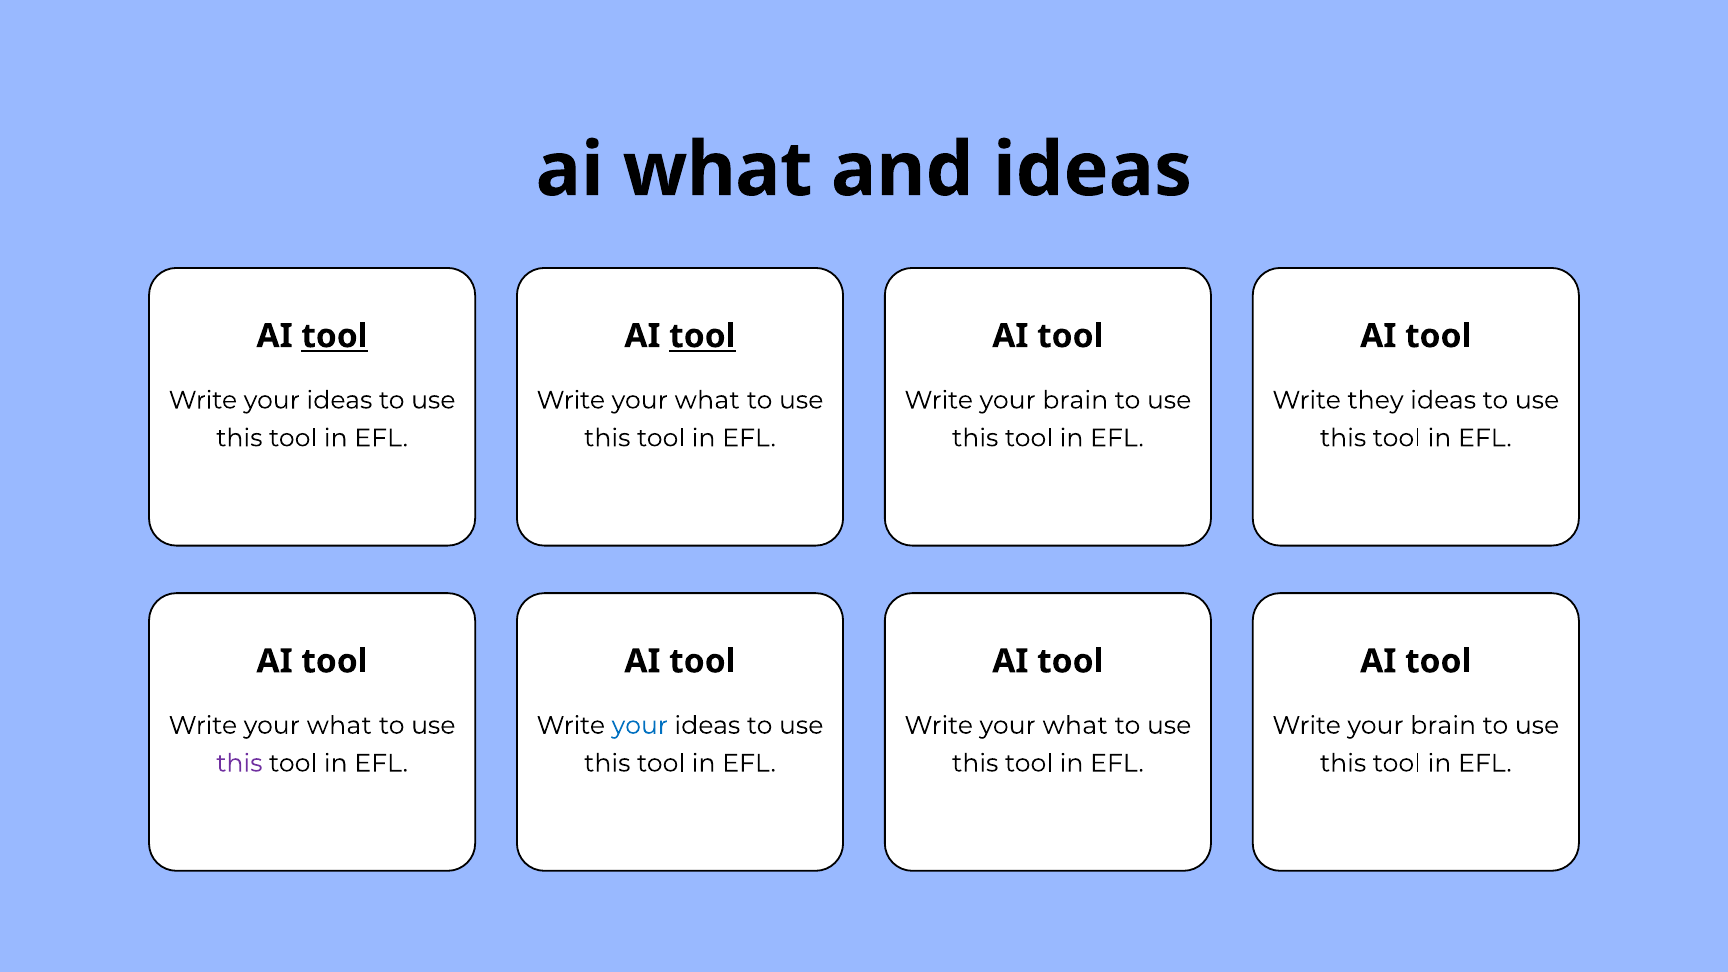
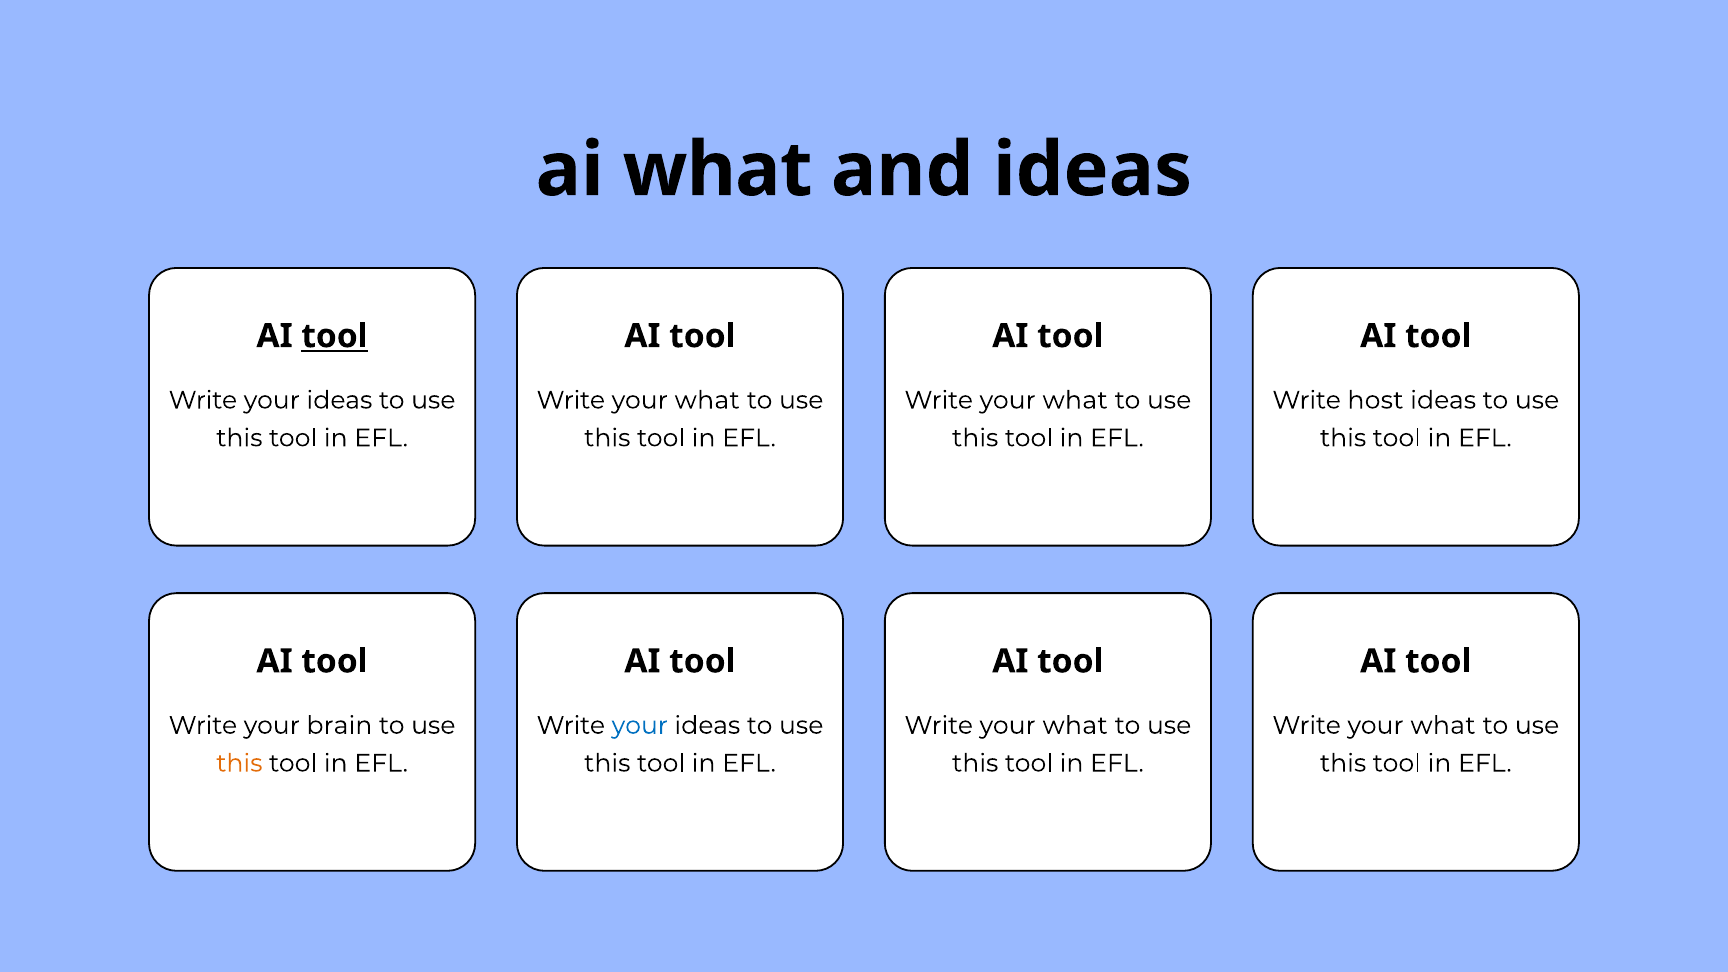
tool at (702, 336) underline: present -> none
brain at (1075, 400): brain -> what
they: they -> host
what at (339, 725): what -> brain
brain at (1443, 725): brain -> what
this at (239, 763) colour: purple -> orange
